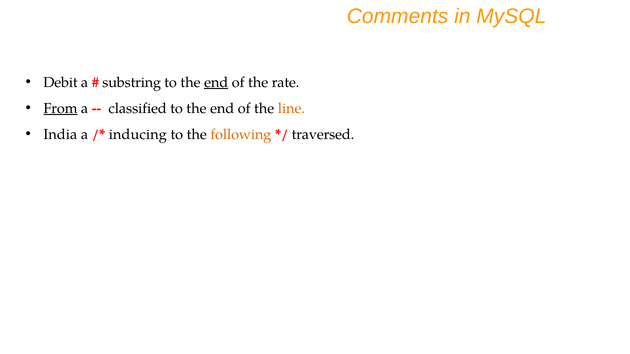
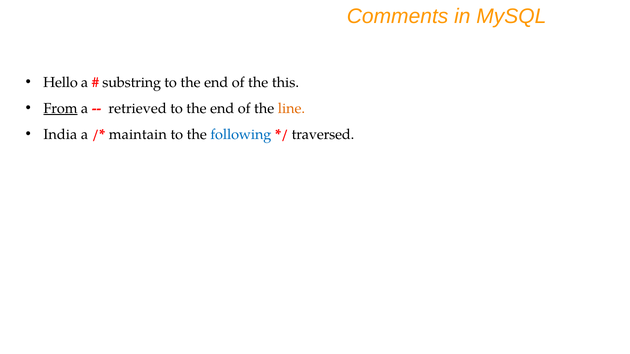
Debit: Debit -> Hello
end at (216, 82) underline: present -> none
rate: rate -> this
classified: classified -> retrieved
inducing: inducing -> maintain
following colour: orange -> blue
